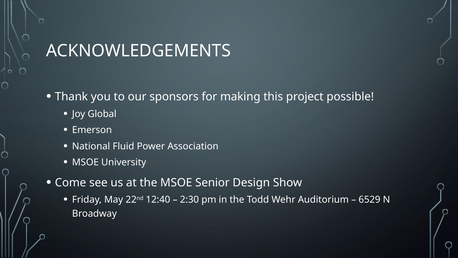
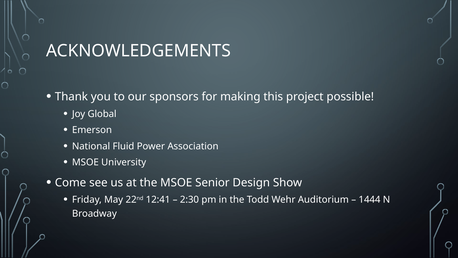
12:40: 12:40 -> 12:41
6529: 6529 -> 1444
